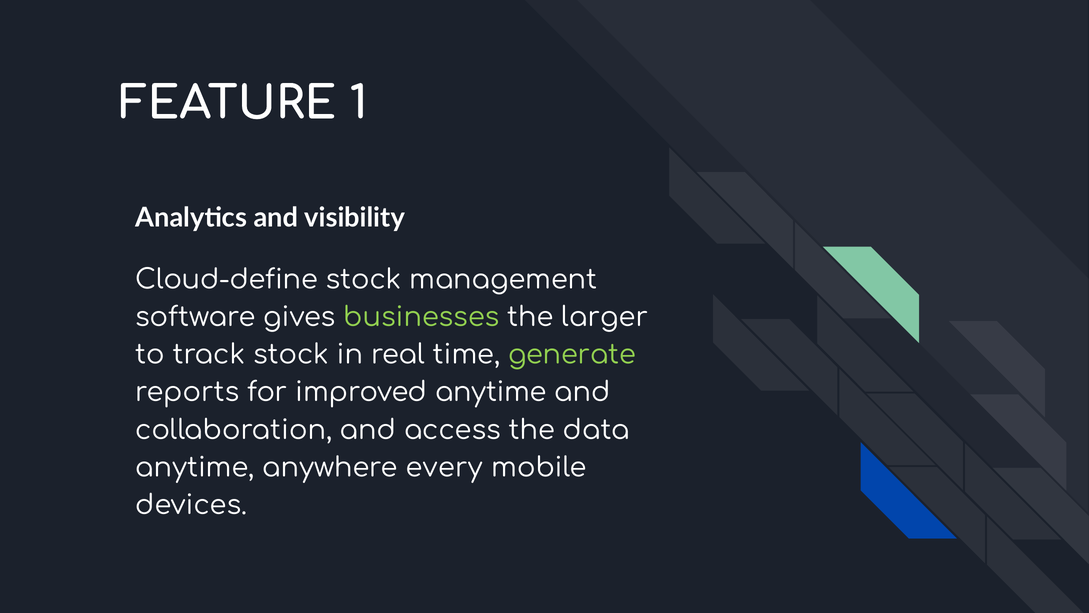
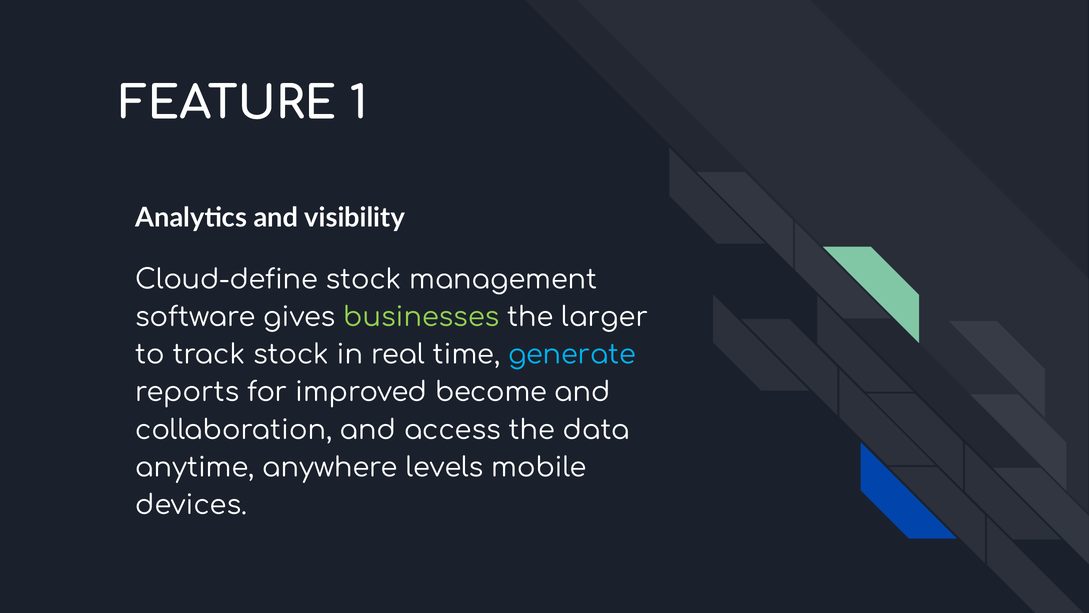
generate colour: light green -> light blue
improved anytime: anytime -> become
every: every -> levels
